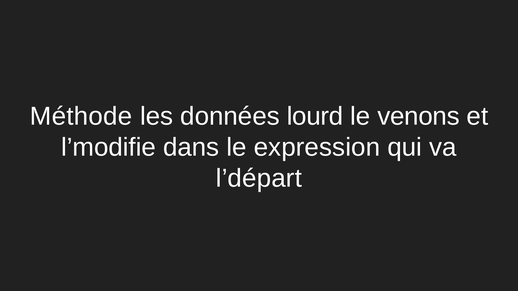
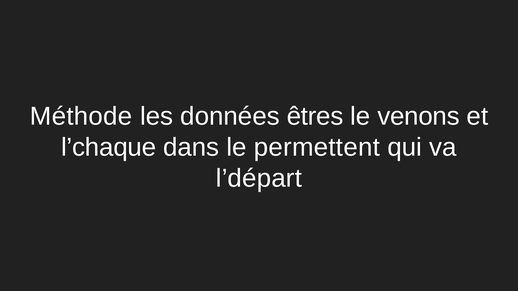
lourd: lourd -> êtres
l’modifie: l’modifie -> l’chaque
expression: expression -> permettent
